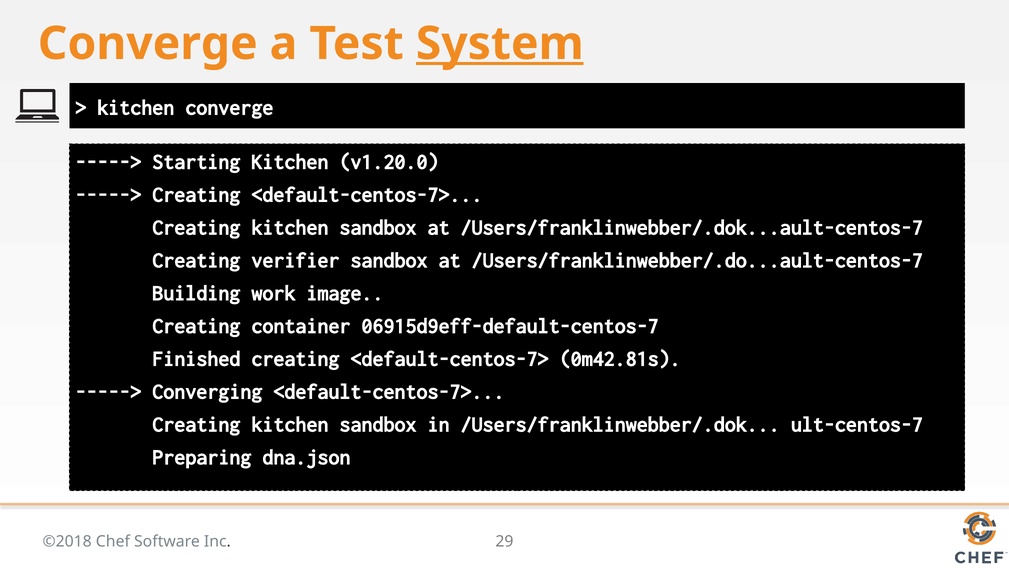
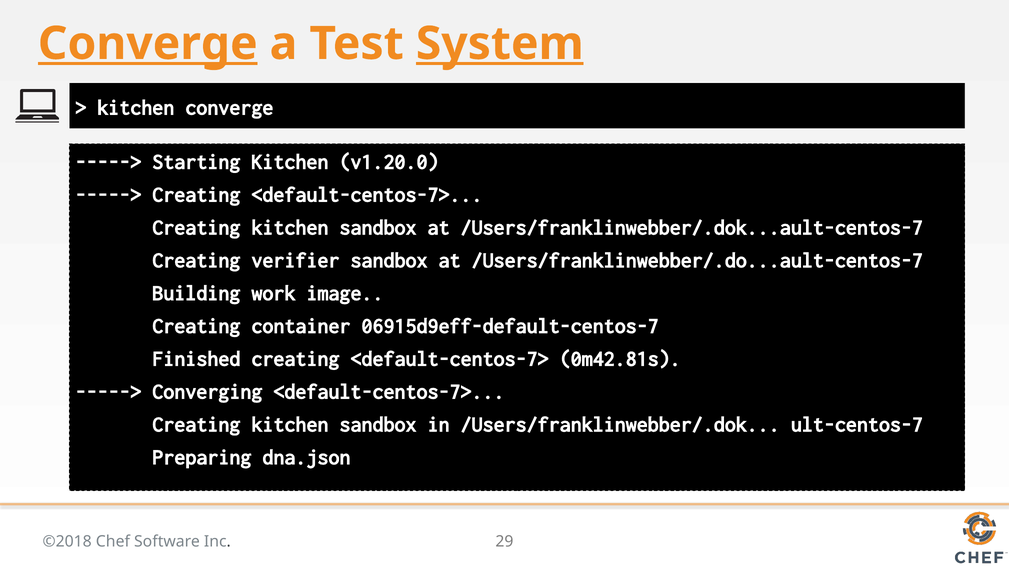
Converge at (148, 44) underline: none -> present
